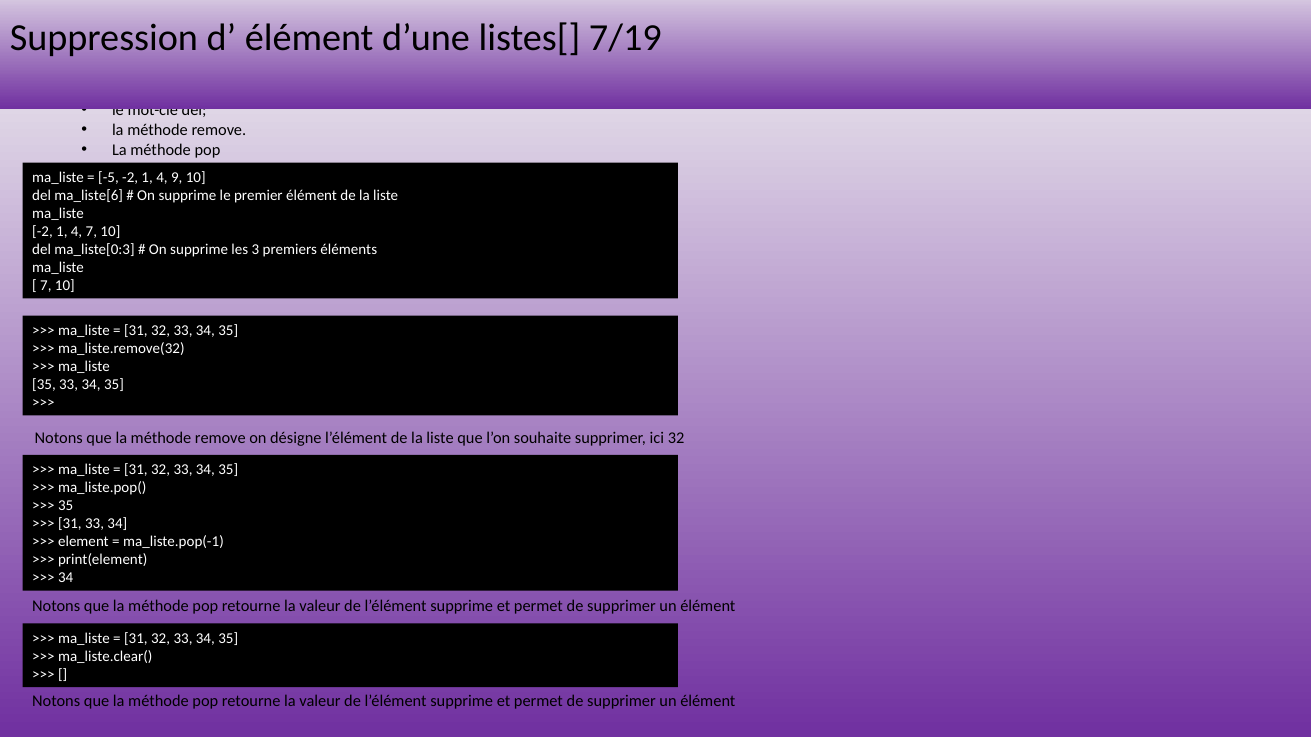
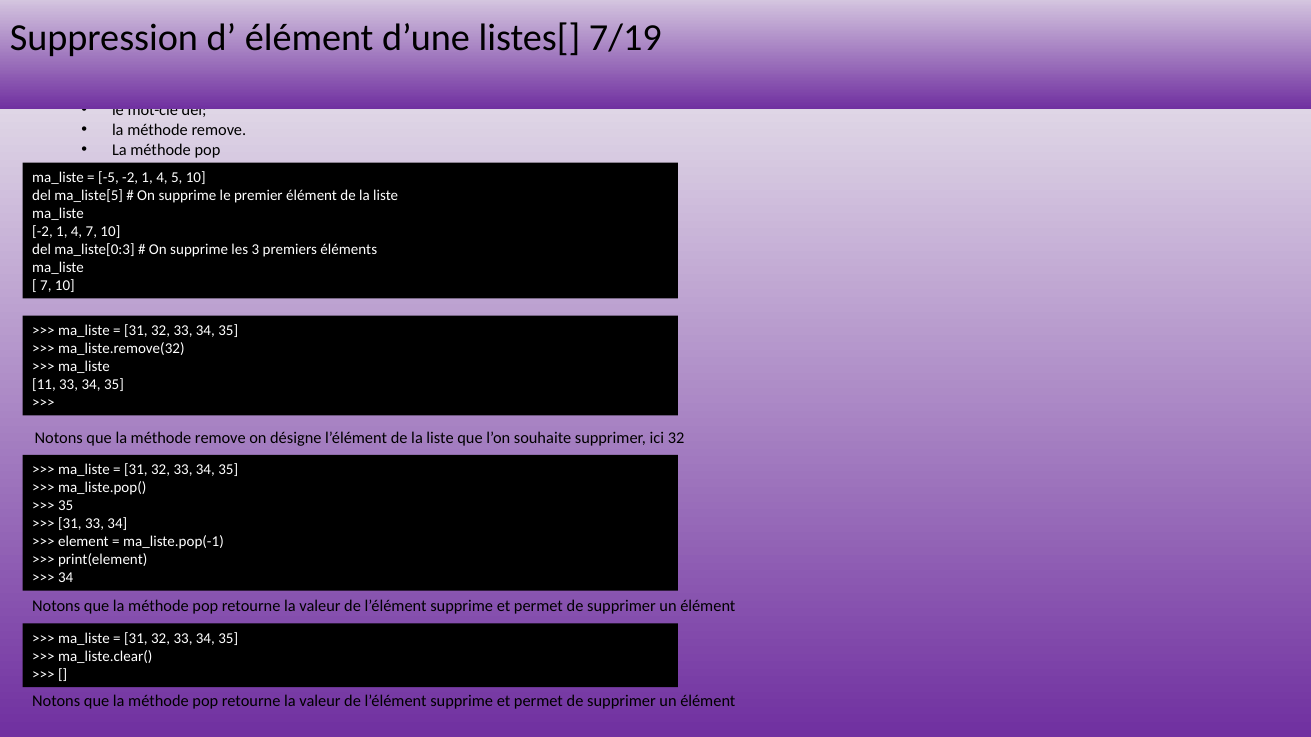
9: 9 -> 5
ma_liste[6: ma_liste[6 -> ma_liste[5
35 at (44, 385): 35 -> 11
